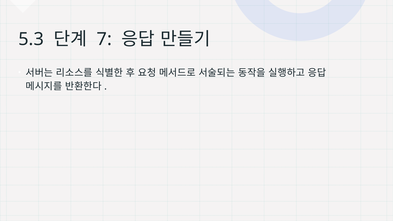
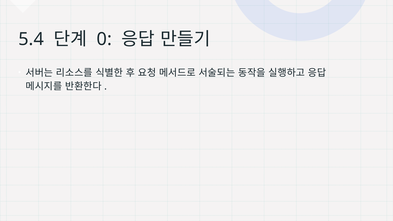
5.3: 5.3 -> 5.4
7: 7 -> 0
